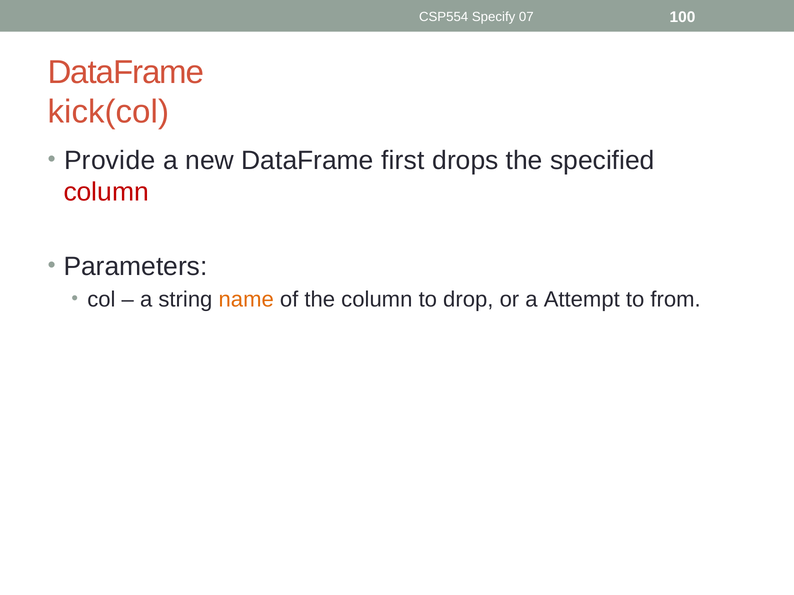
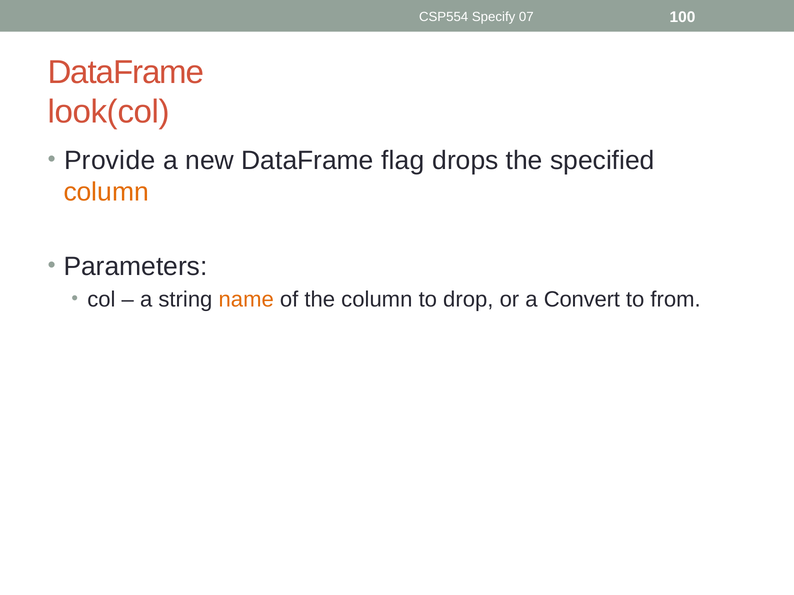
kick(col: kick(col -> look(col
first: first -> flag
column at (106, 192) colour: red -> orange
Attempt: Attempt -> Convert
